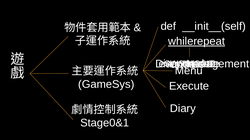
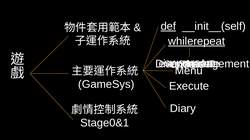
def underline: none -> present
